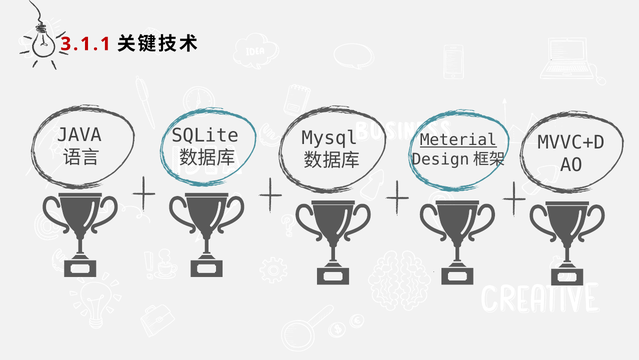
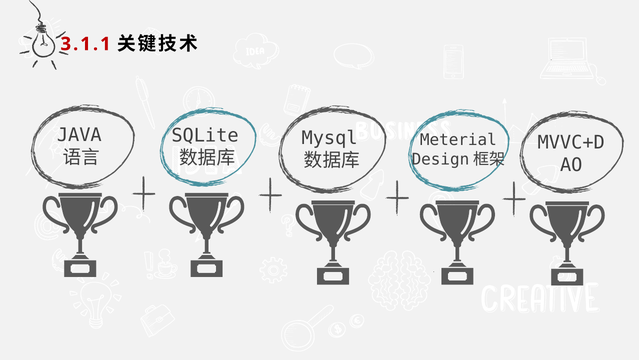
Meterial underline: present -> none
